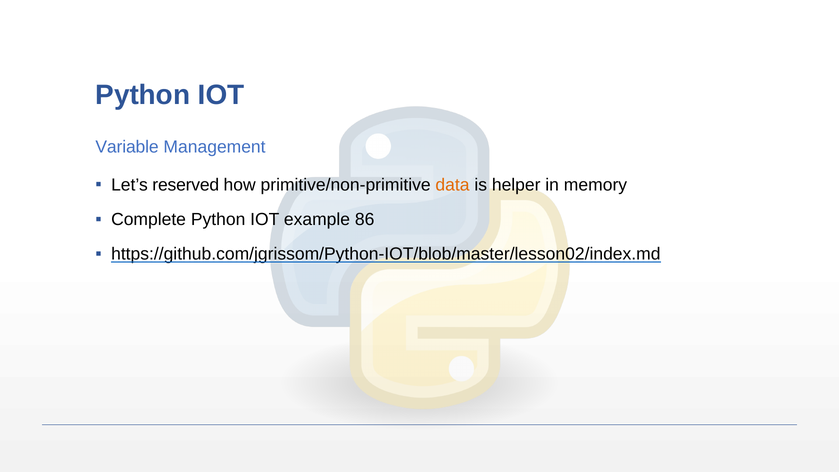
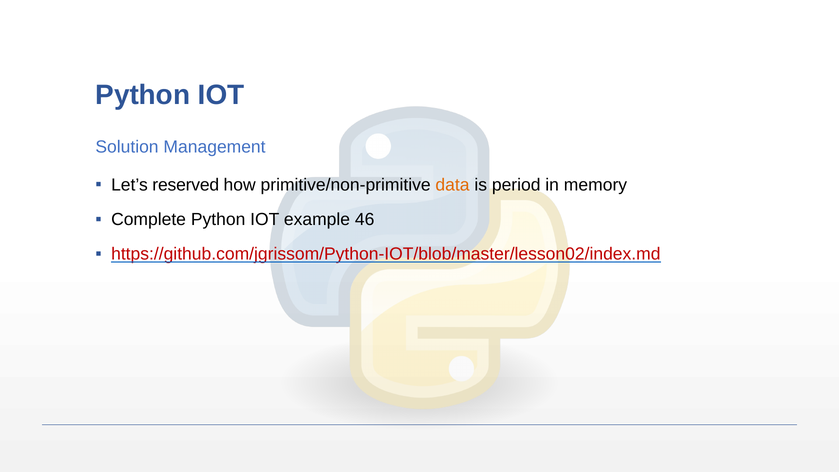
Variable: Variable -> Solution
helper: helper -> period
86: 86 -> 46
https://github.com/jgrissom/Python-IOT/blob/master/lesson02/index.md colour: black -> red
